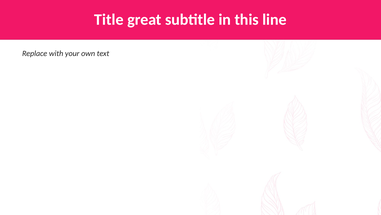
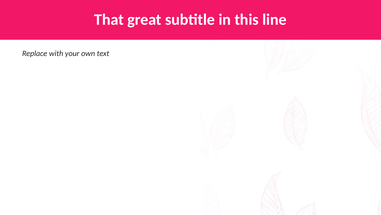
Title: Title -> That
